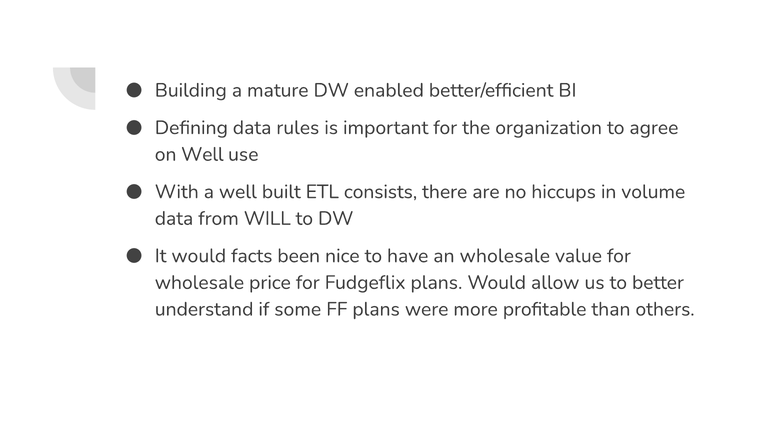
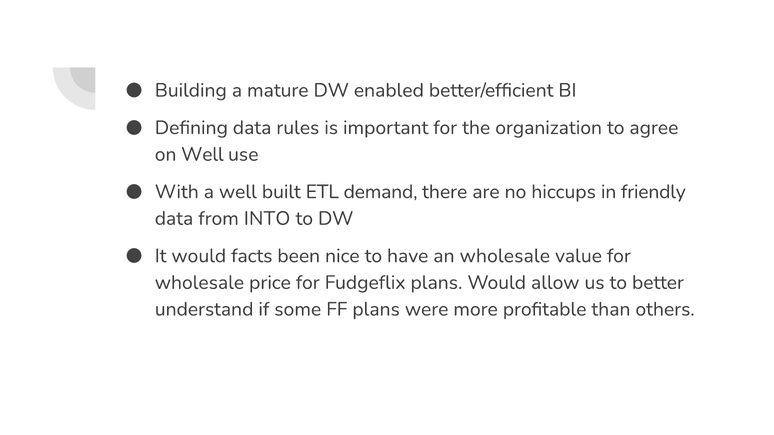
consists: consists -> demand
volume: volume -> friendly
WILL: WILL -> INTO
